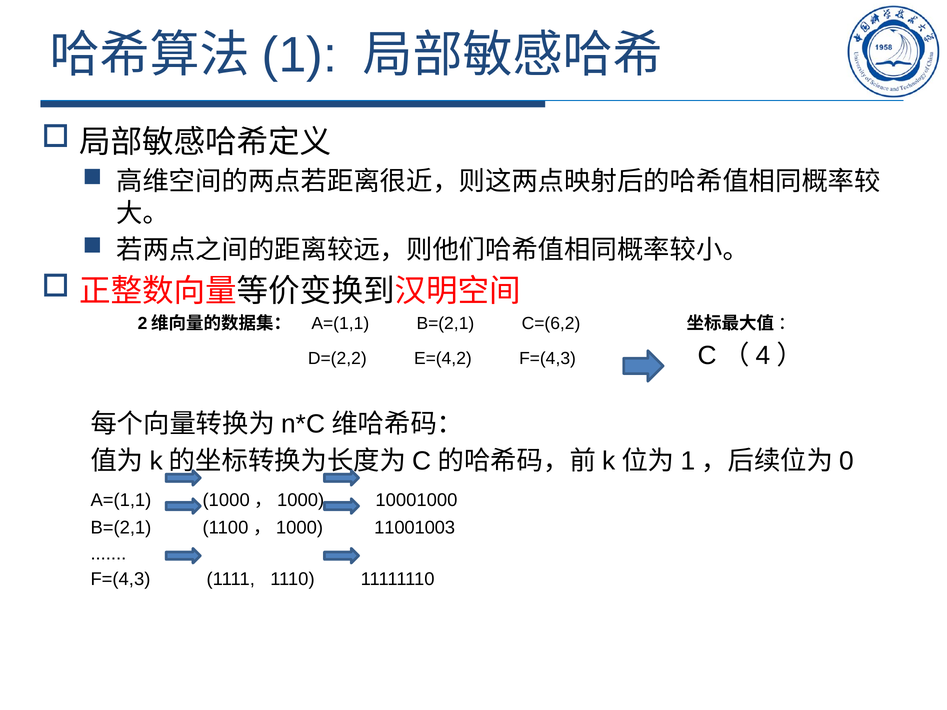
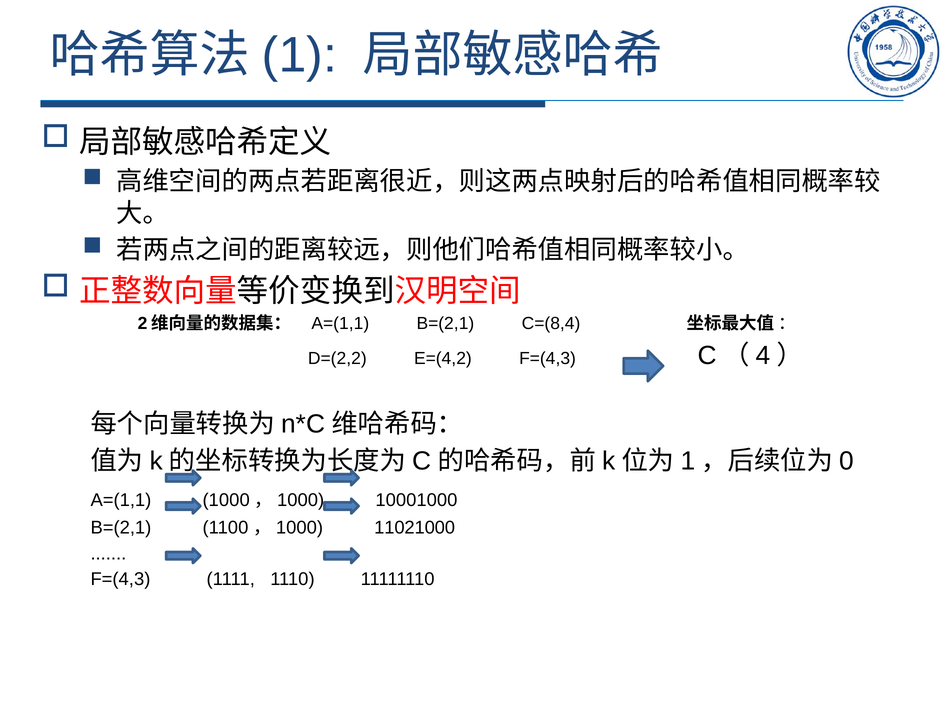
C=(6,2: C=(6,2 -> C=(8,4
11001003: 11001003 -> 11021000
